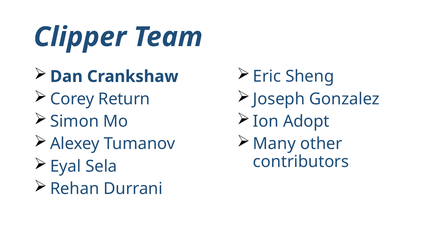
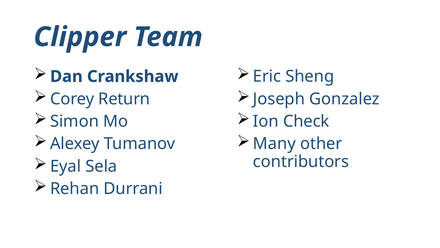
Adopt: Adopt -> Check
